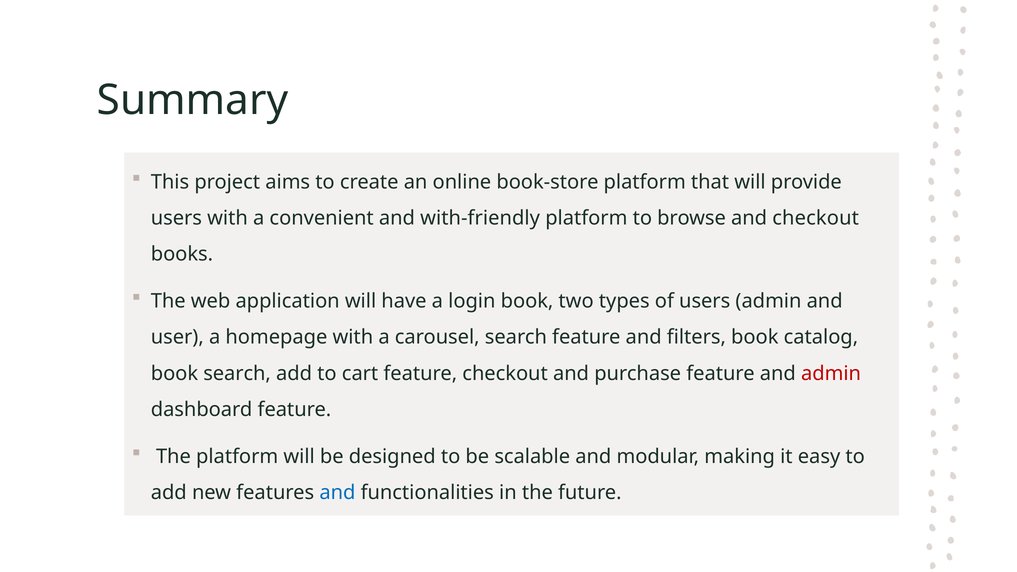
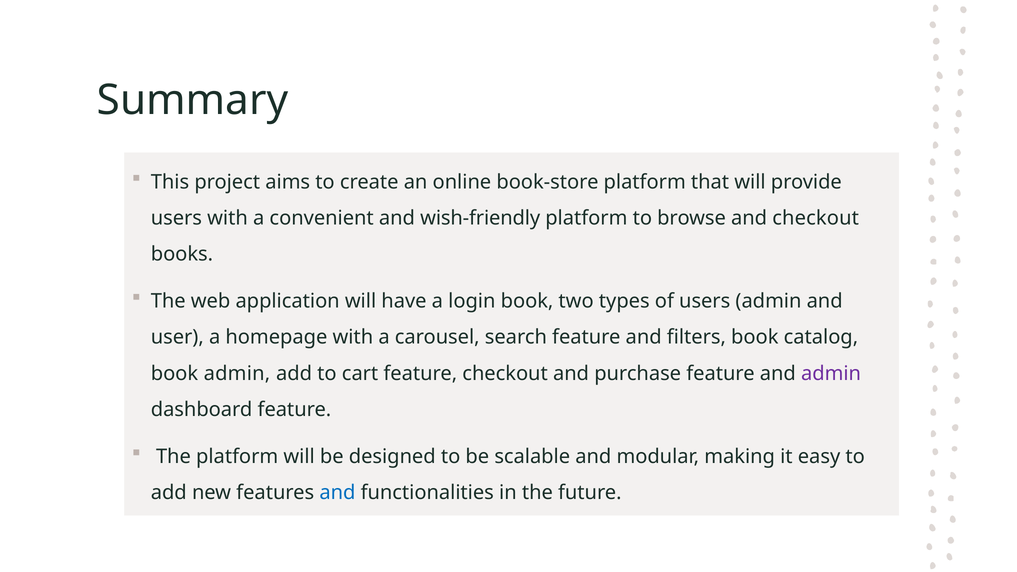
with-friendly: with-friendly -> wish-friendly
book search: search -> admin
admin at (831, 374) colour: red -> purple
